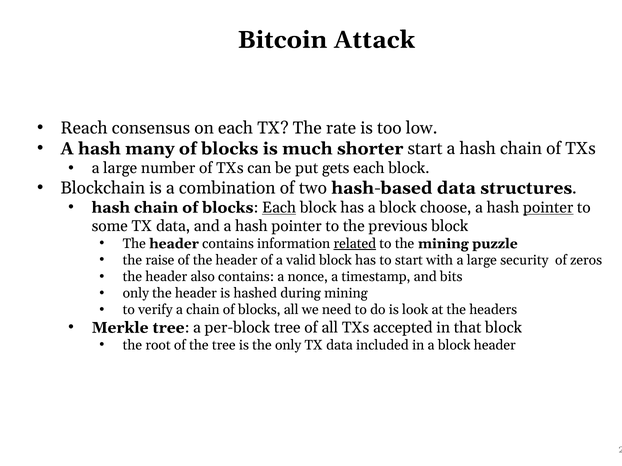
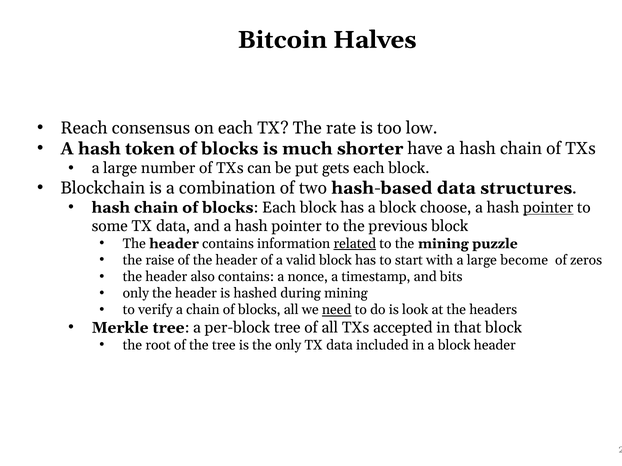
Attack: Attack -> Halves
many: many -> token
shorter start: start -> have
Each at (279, 208) underline: present -> none
security: security -> become
need underline: none -> present
